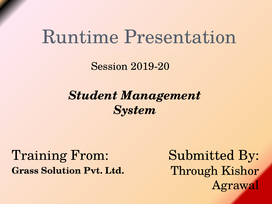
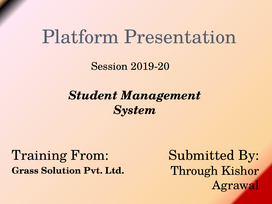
Runtime: Runtime -> Platform
